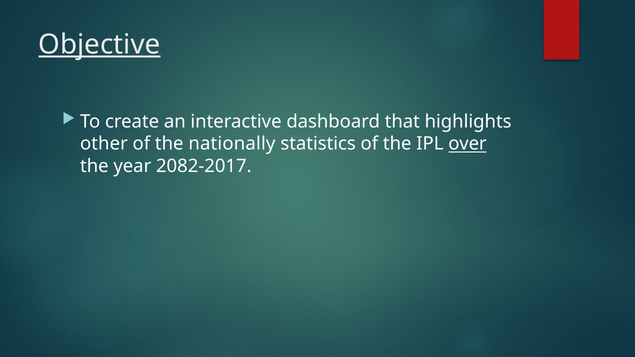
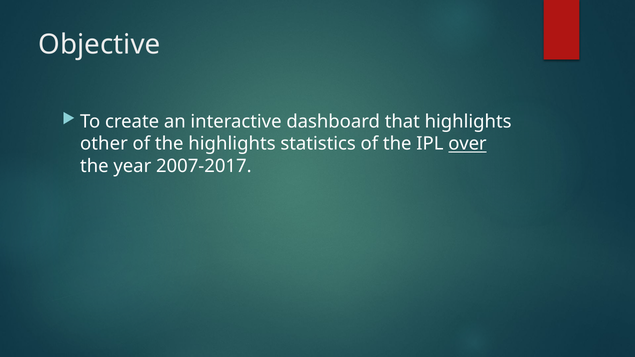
Objective underline: present -> none
the nationally: nationally -> highlights
2082-2017: 2082-2017 -> 2007-2017
